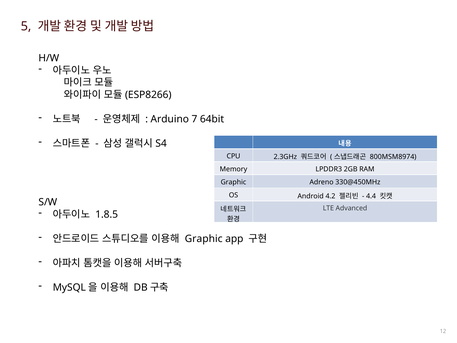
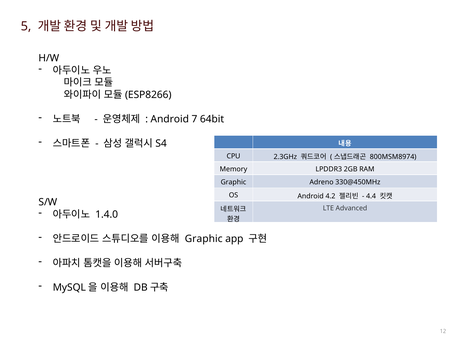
Arduino at (170, 119): Arduino -> Android
1.8.5: 1.8.5 -> 1.4.0
